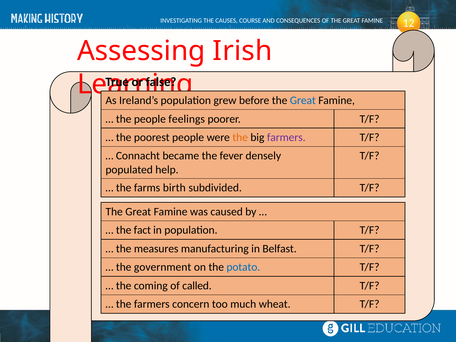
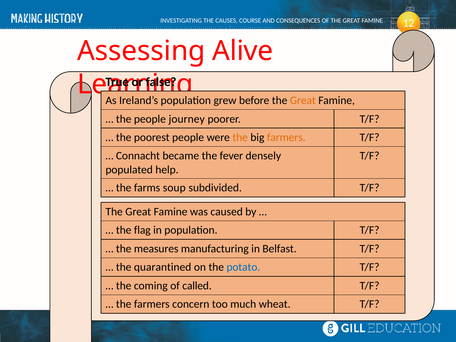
Irish: Irish -> Alive
Great at (303, 100) colour: blue -> orange
feelings: feelings -> journey
farmers at (286, 137) colour: purple -> orange
birth: birth -> soup
fact: fact -> flag
government: government -> quarantined
